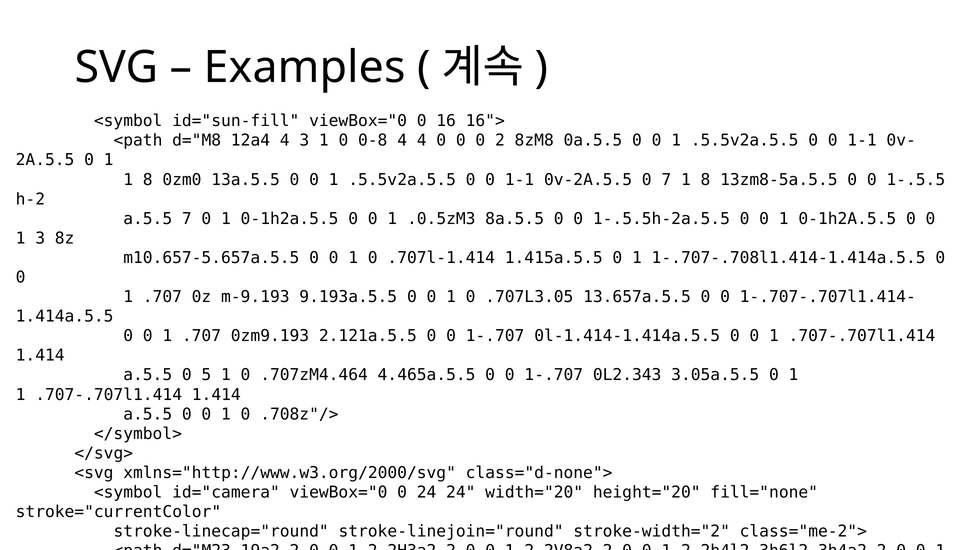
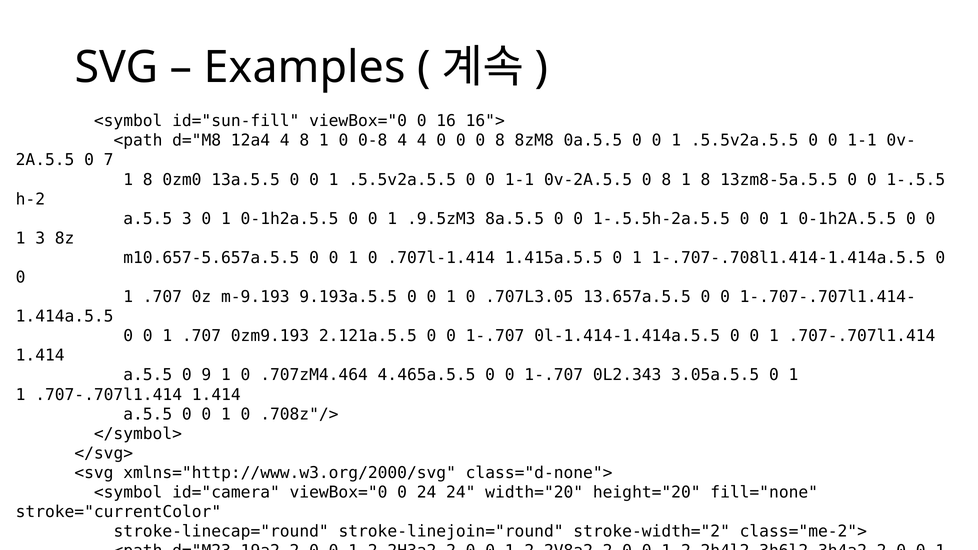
4 3: 3 -> 8
0 0 2: 2 -> 8
1 at (109, 160): 1 -> 7
0v-2A.5.5 0 7: 7 -> 8
a.5.5 7: 7 -> 3
.0.5zM3: .0.5zM3 -> .9.5zM3
5: 5 -> 9
